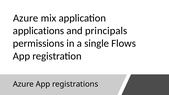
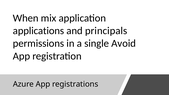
Azure at (26, 18): Azure -> When
Flows: Flows -> Avoid
